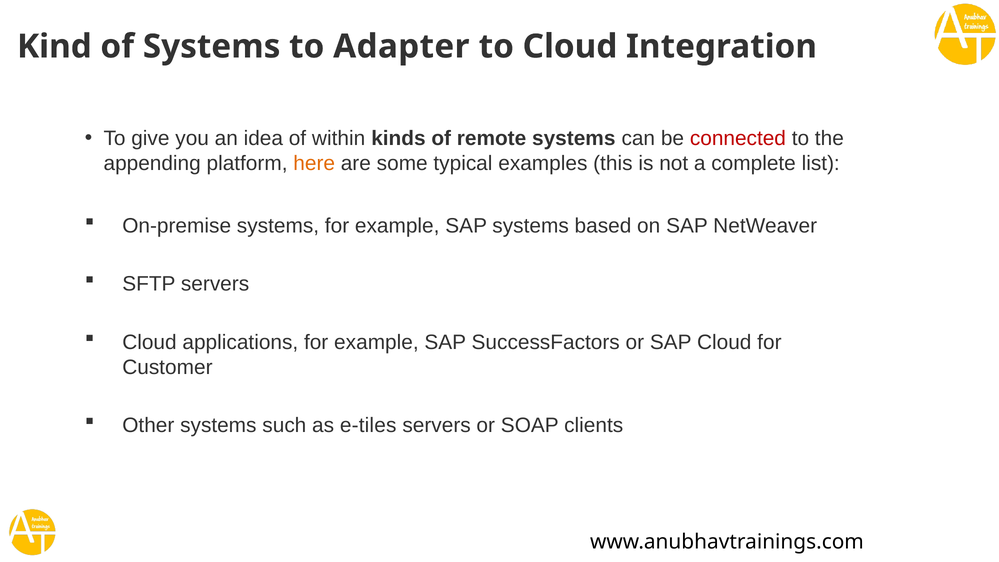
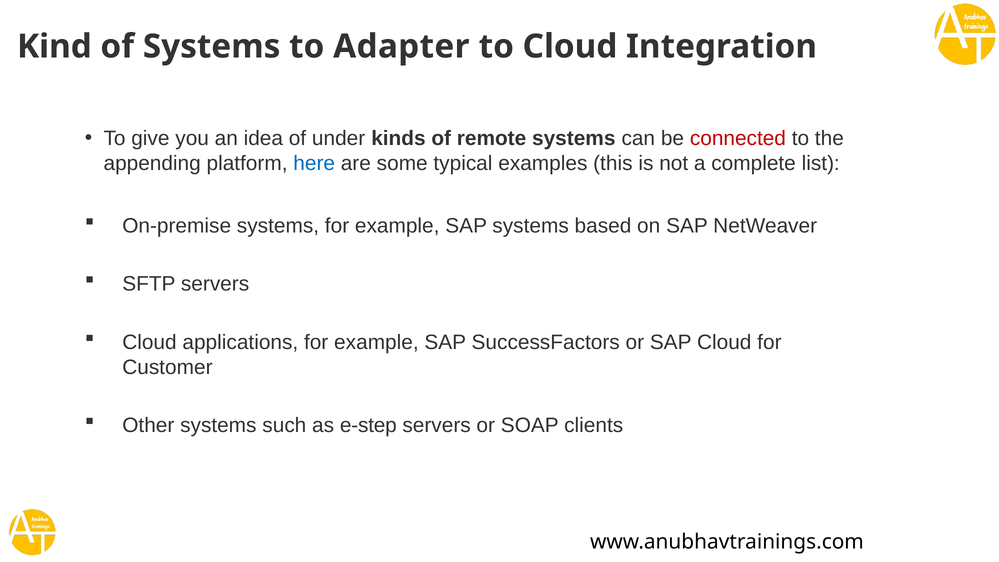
within: within -> under
here colour: orange -> blue
e-tiles: e-tiles -> e-step
